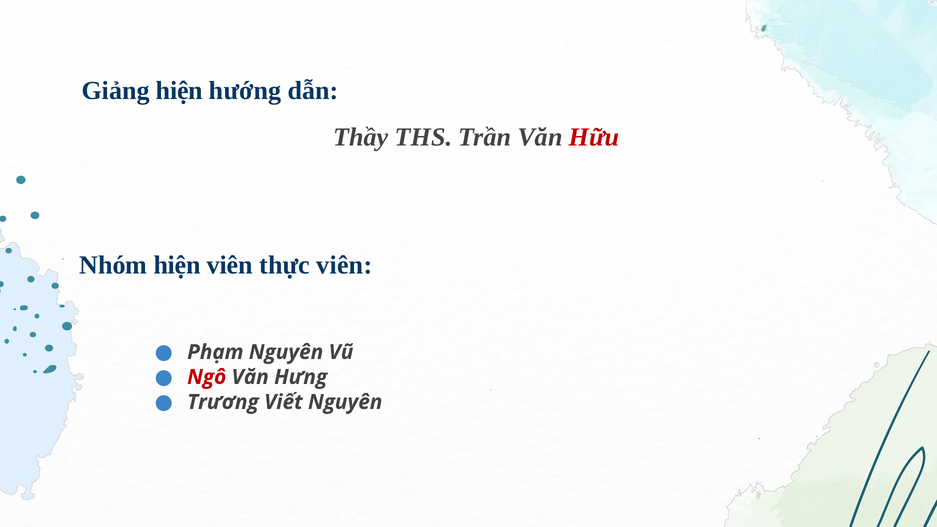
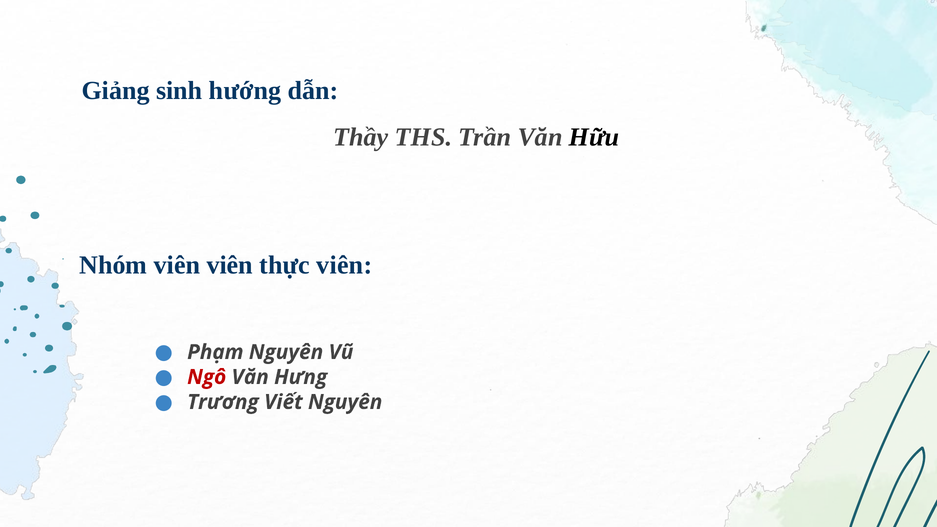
Giảng hiện: hiện -> sinh
Hữu colour: red -> black
Nhóm hiện: hiện -> viên
